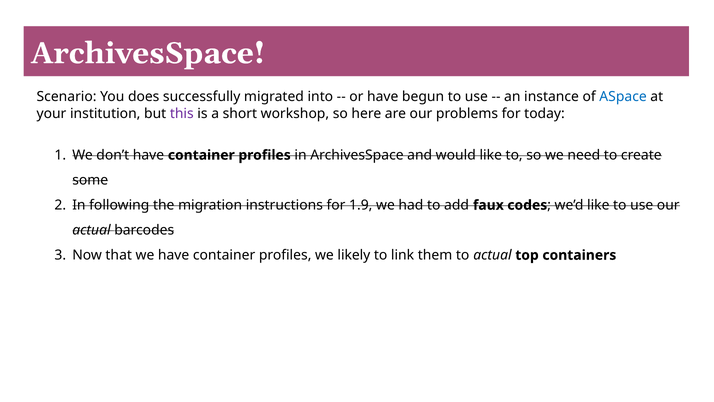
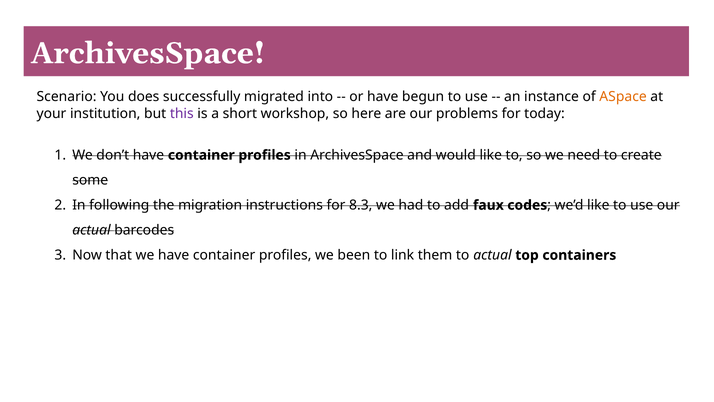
ASpace colour: blue -> orange
1.9: 1.9 -> 8.3
likely: likely -> been
